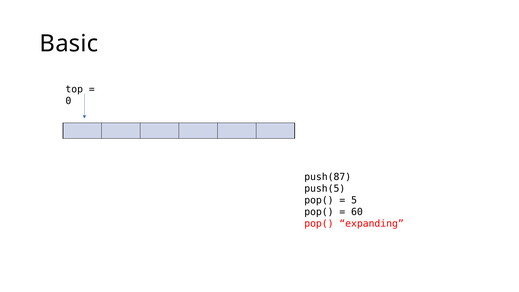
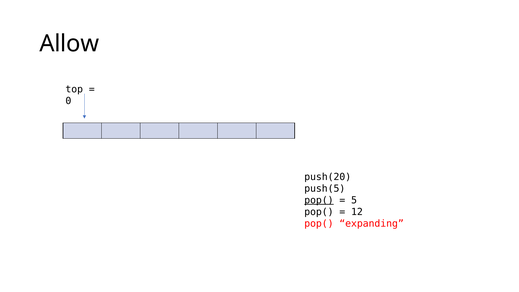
Basic: Basic -> Allow
push(87: push(87 -> push(20
pop( at (319, 200) underline: none -> present
60: 60 -> 12
